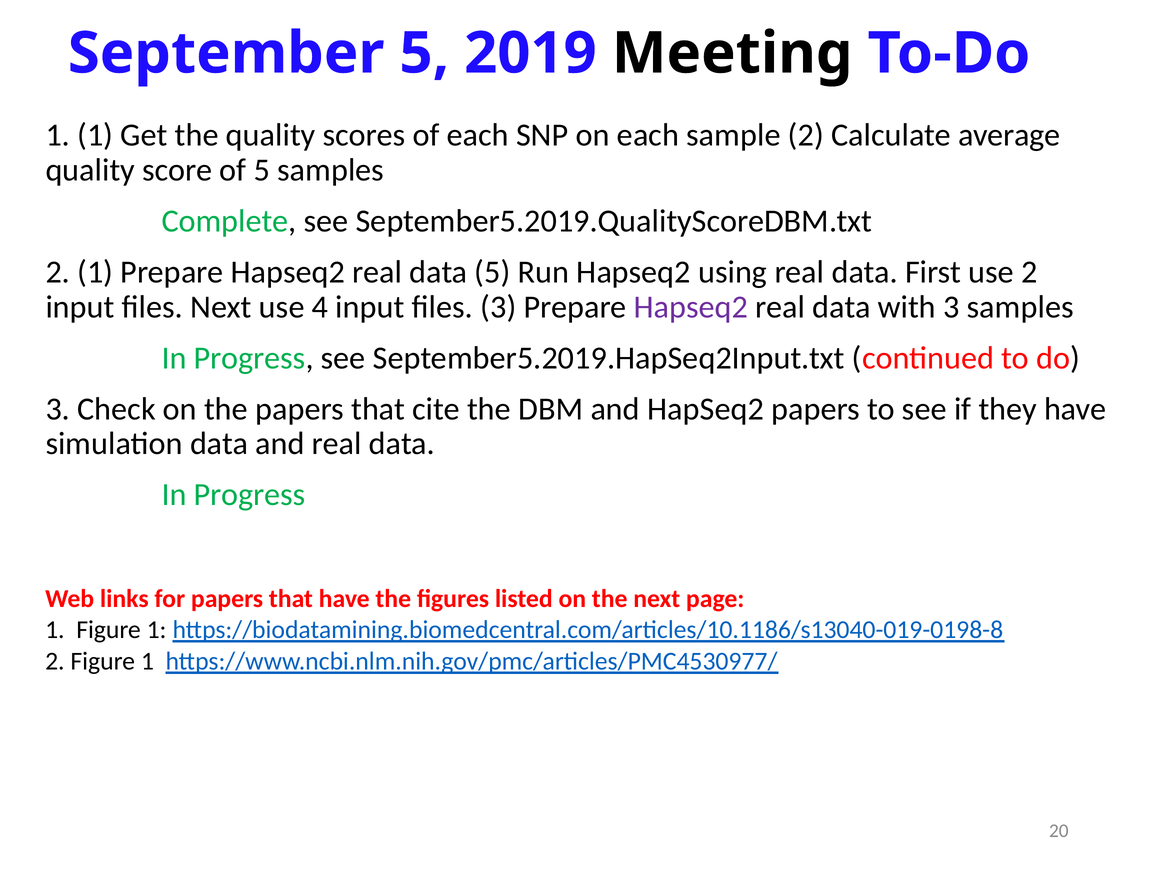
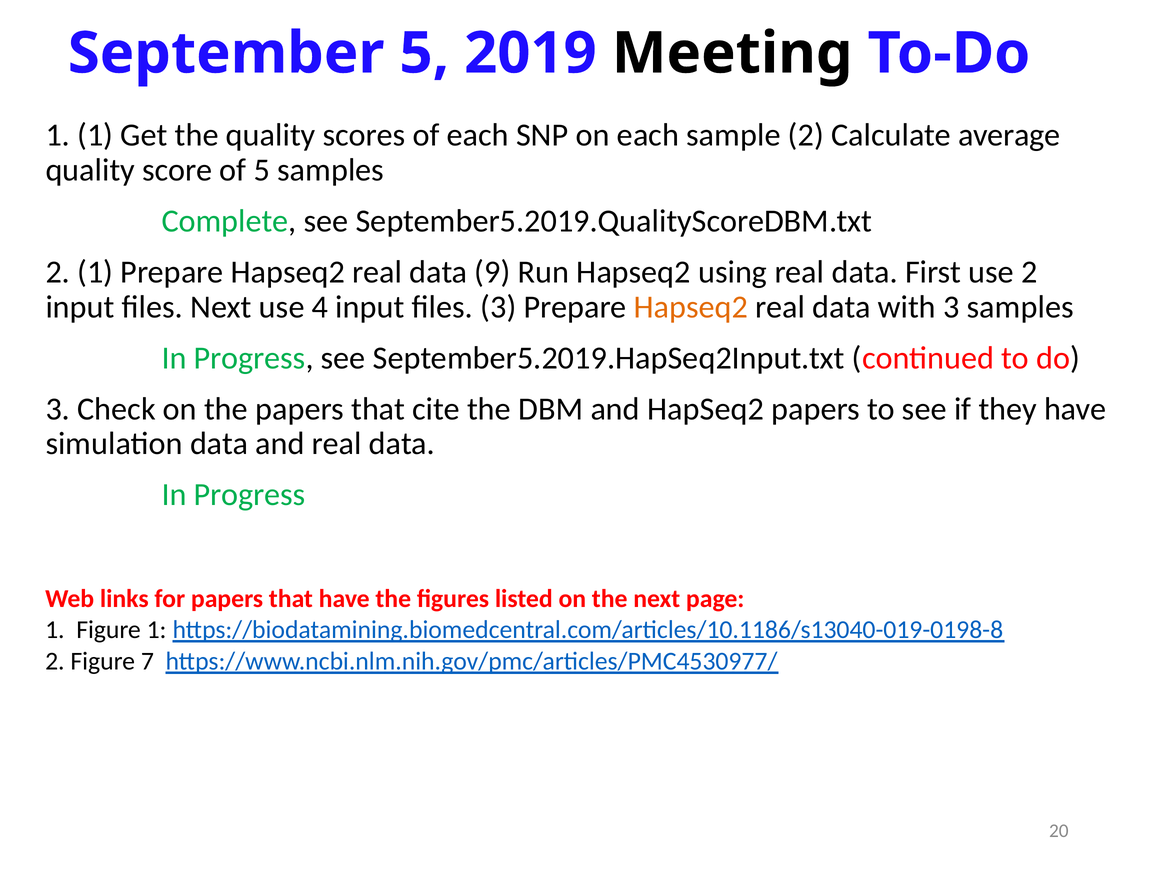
data 5: 5 -> 9
Hapseq2 at (691, 307) colour: purple -> orange
2 Figure 1: 1 -> 7
